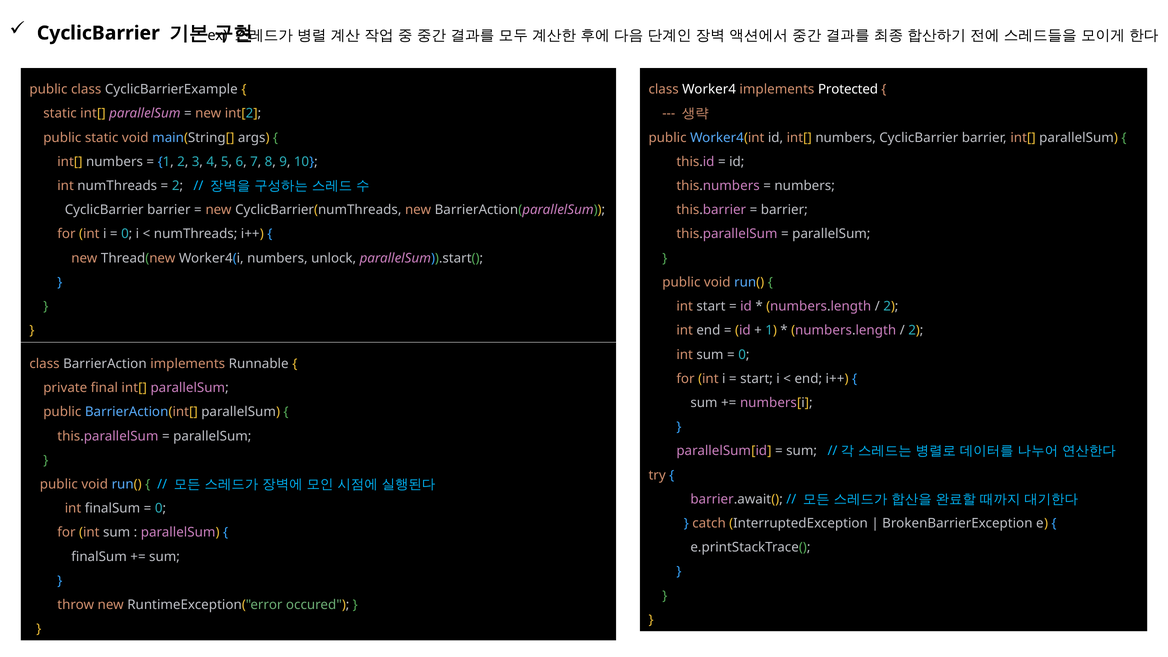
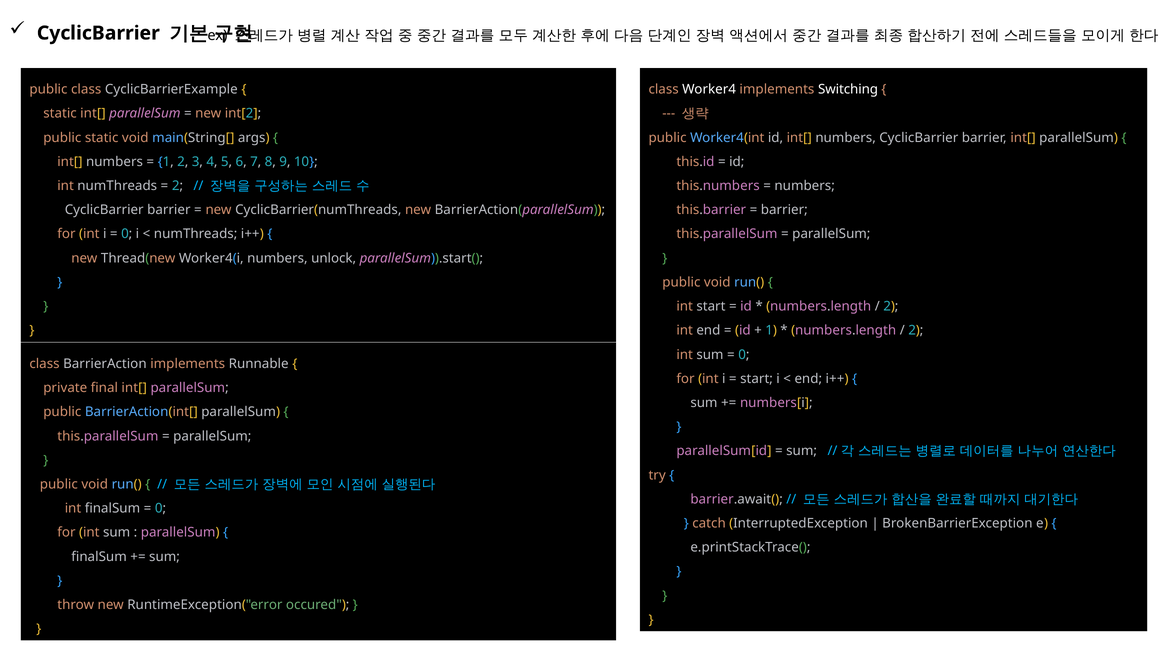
Protected: Protected -> Switching
